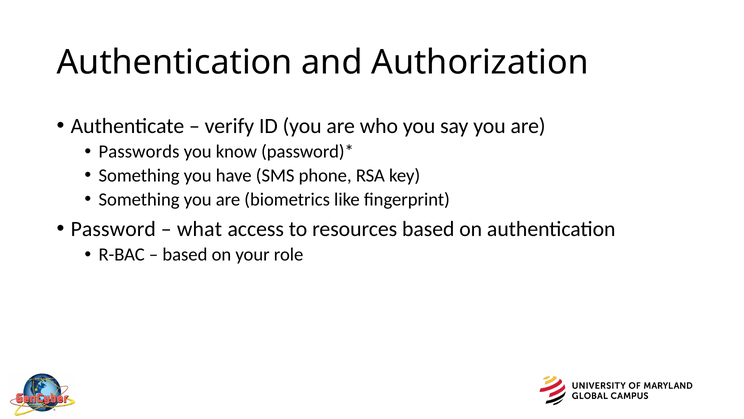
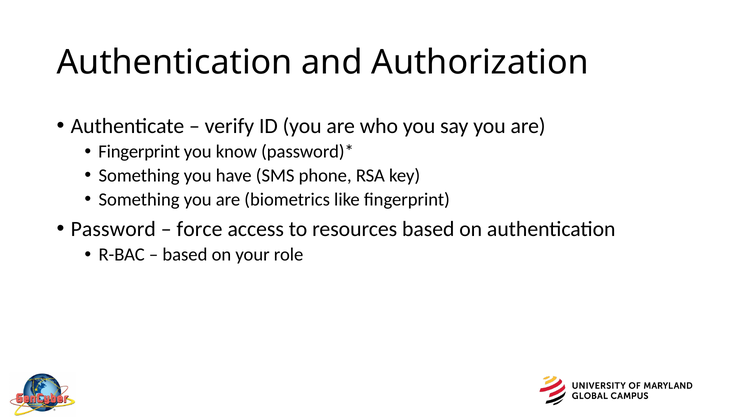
Passwords at (139, 151): Passwords -> Fingerprint
what: what -> force
